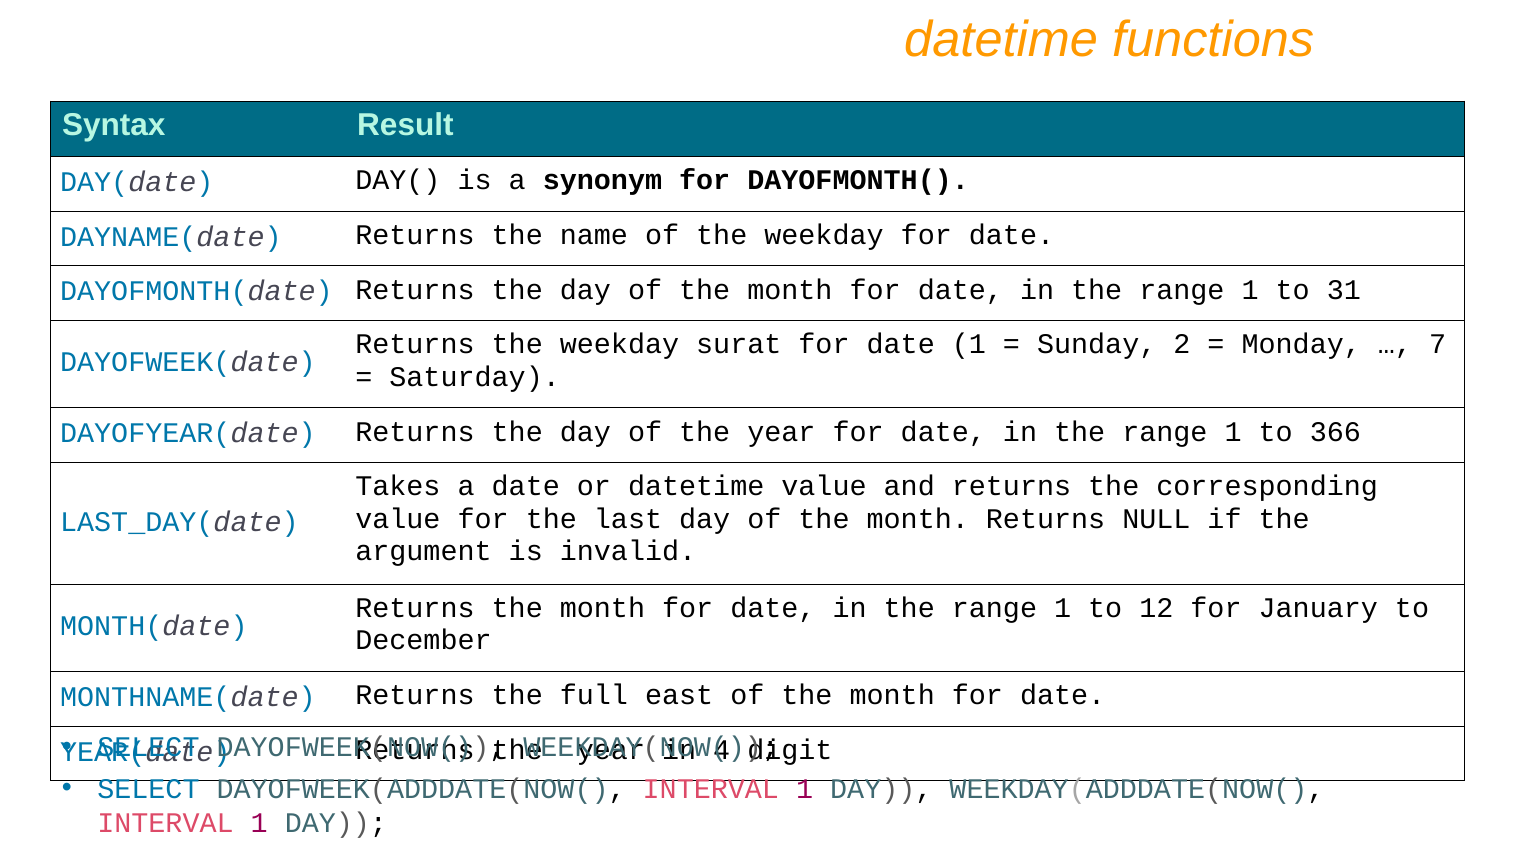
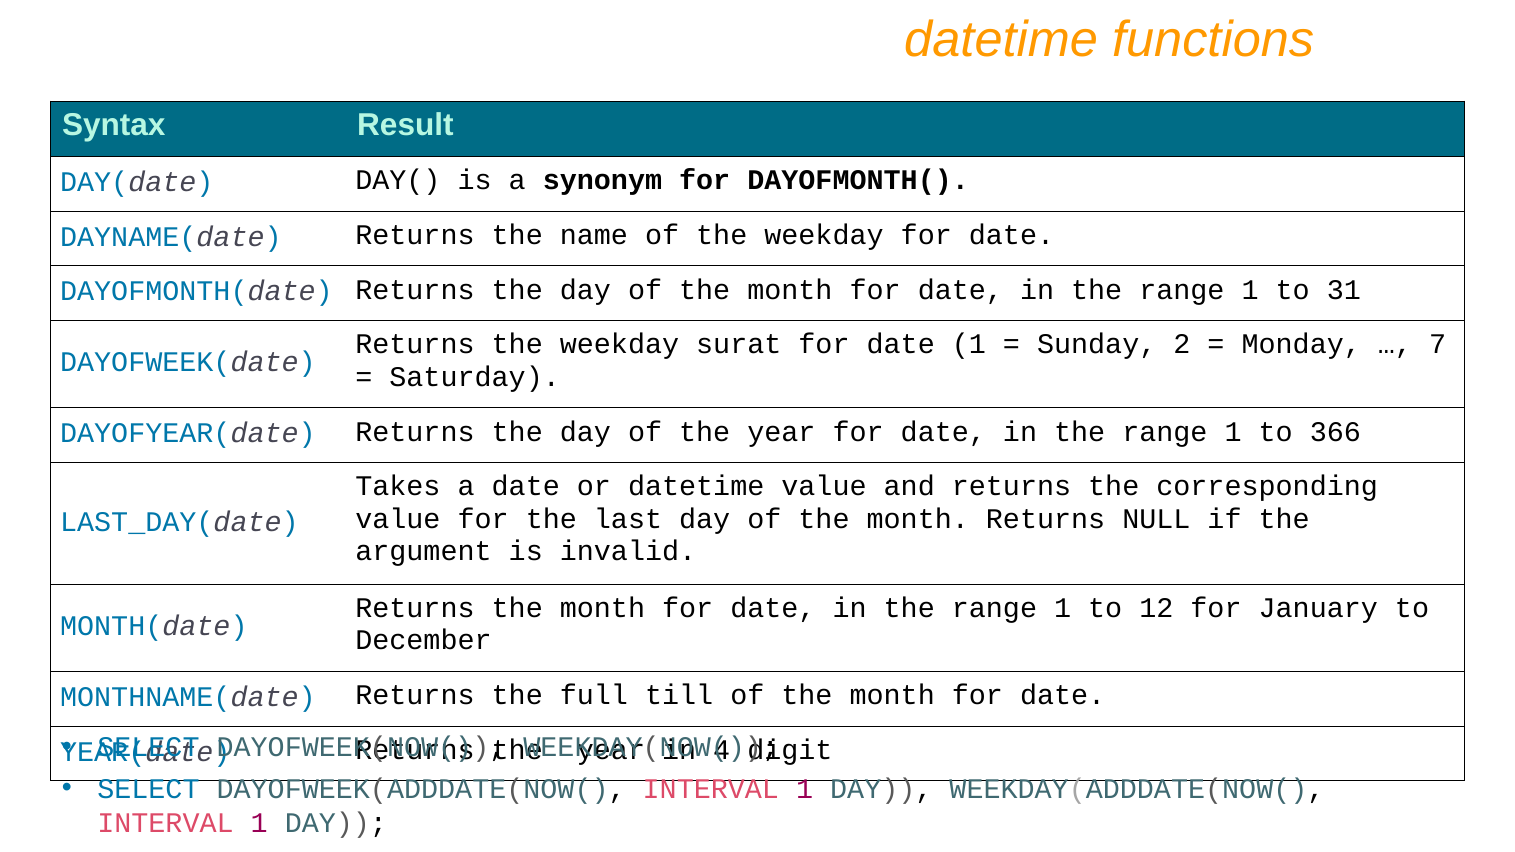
east: east -> till
